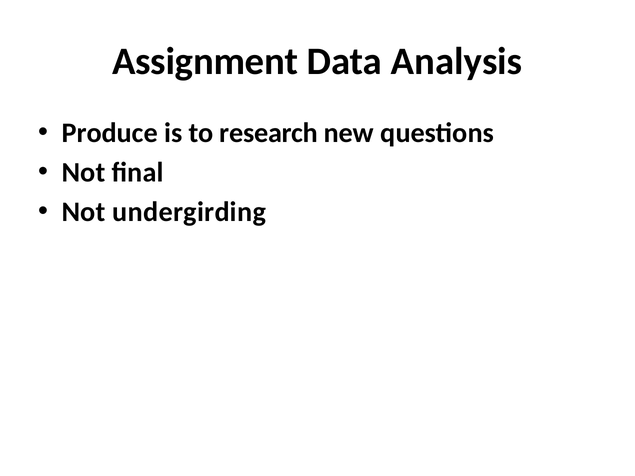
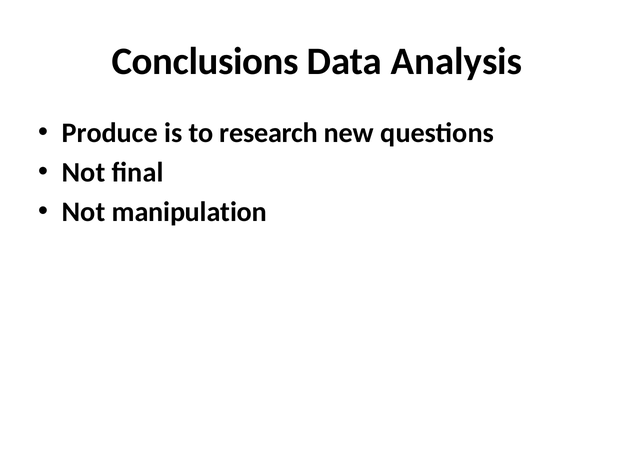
Assignment: Assignment -> Conclusions
undergirding: undergirding -> manipulation
